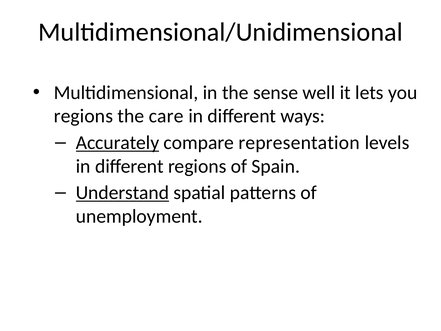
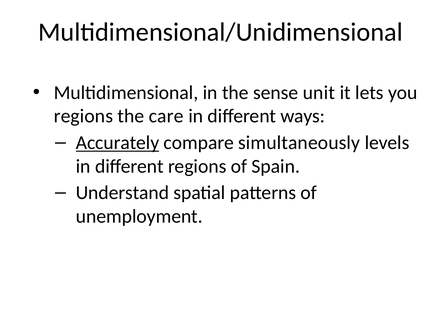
well: well -> unit
representation: representation -> simultaneously
Understand underline: present -> none
